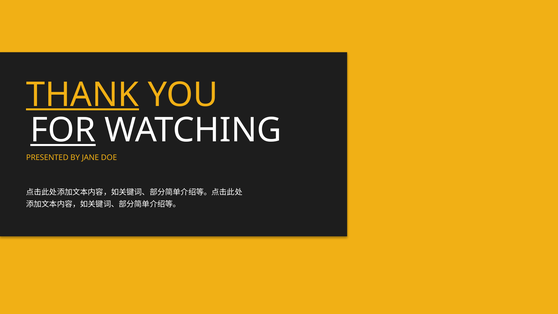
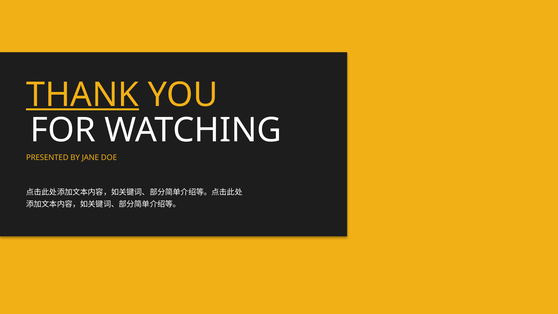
FOR underline: present -> none
